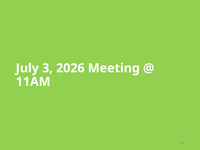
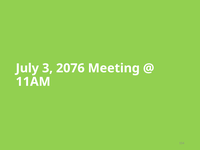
2026: 2026 -> 2076
